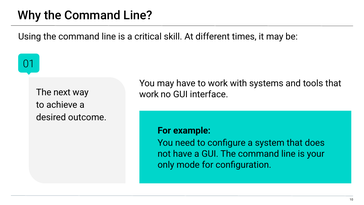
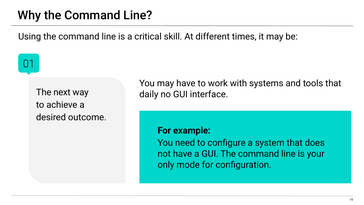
work at (149, 94): work -> daily
